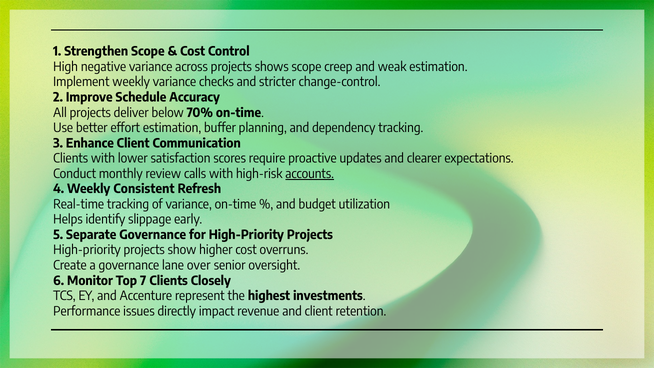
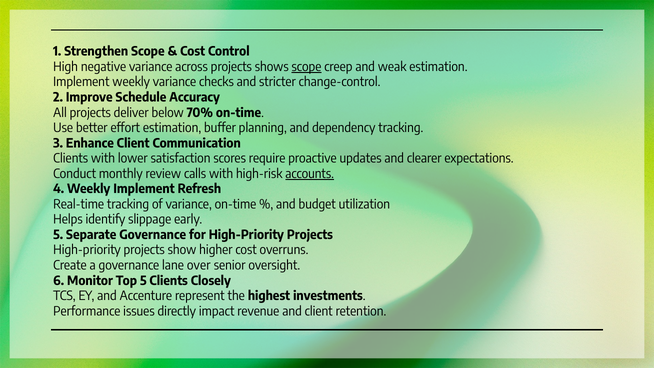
scope at (306, 67) underline: none -> present
Weekly Consistent: Consistent -> Implement
Top 7: 7 -> 5
